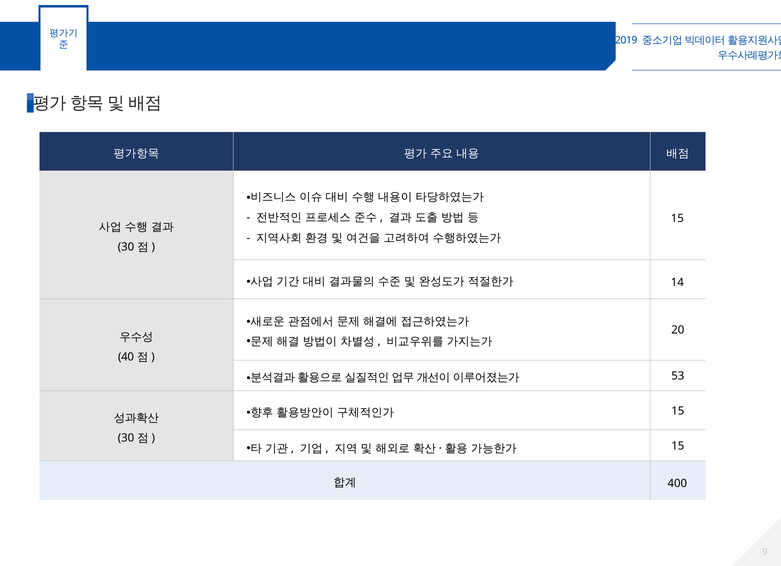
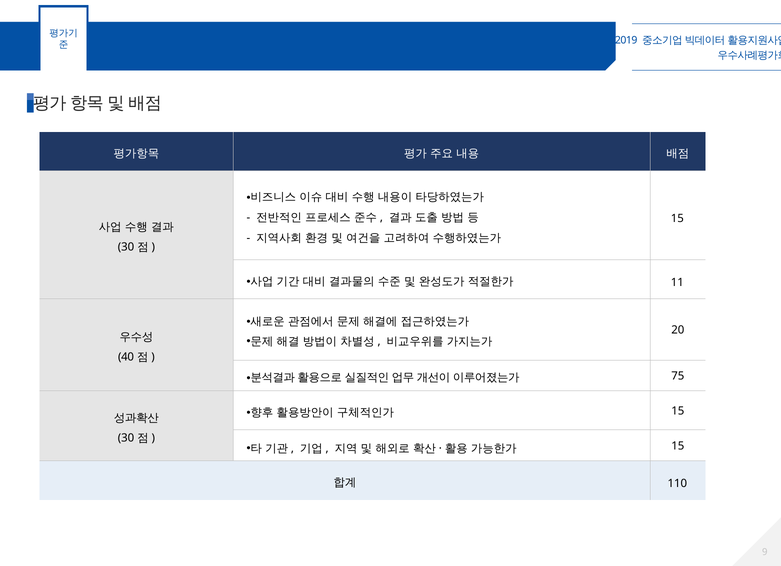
14: 14 -> 11
53: 53 -> 75
400: 400 -> 110
